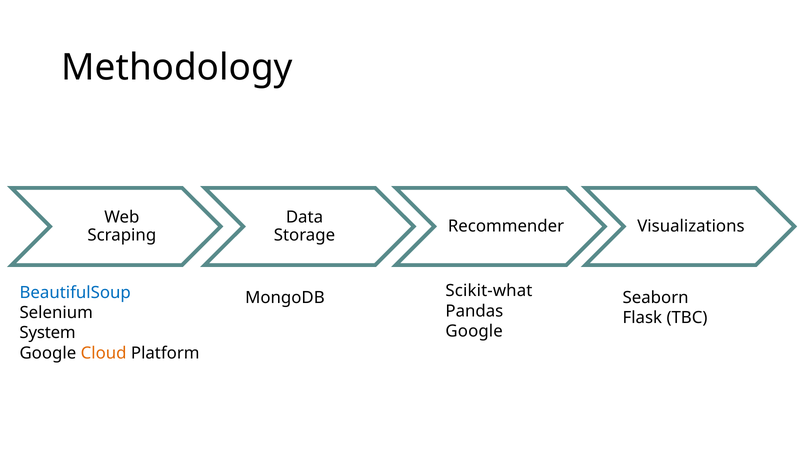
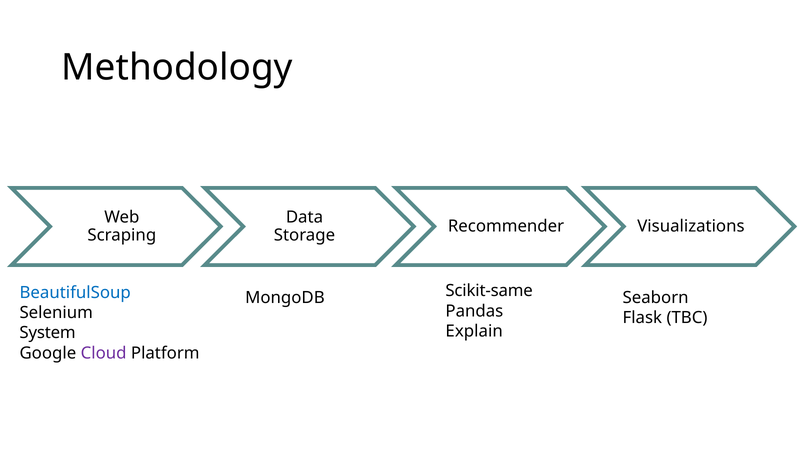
Scikit-what: Scikit-what -> Scikit-same
Google at (474, 331): Google -> Explain
Cloud colour: orange -> purple
